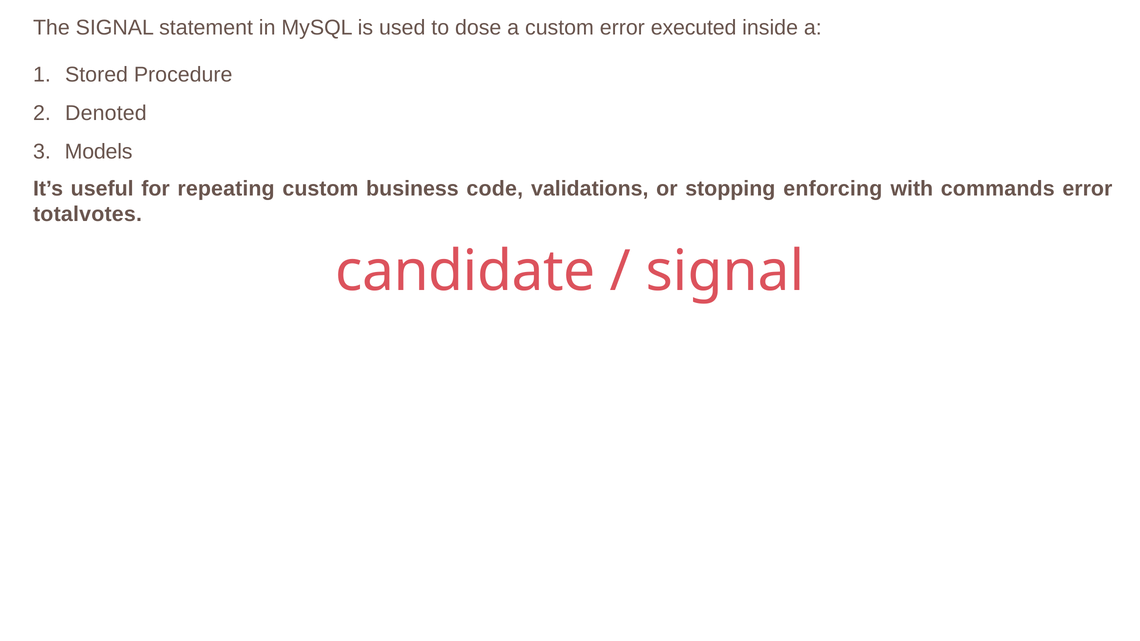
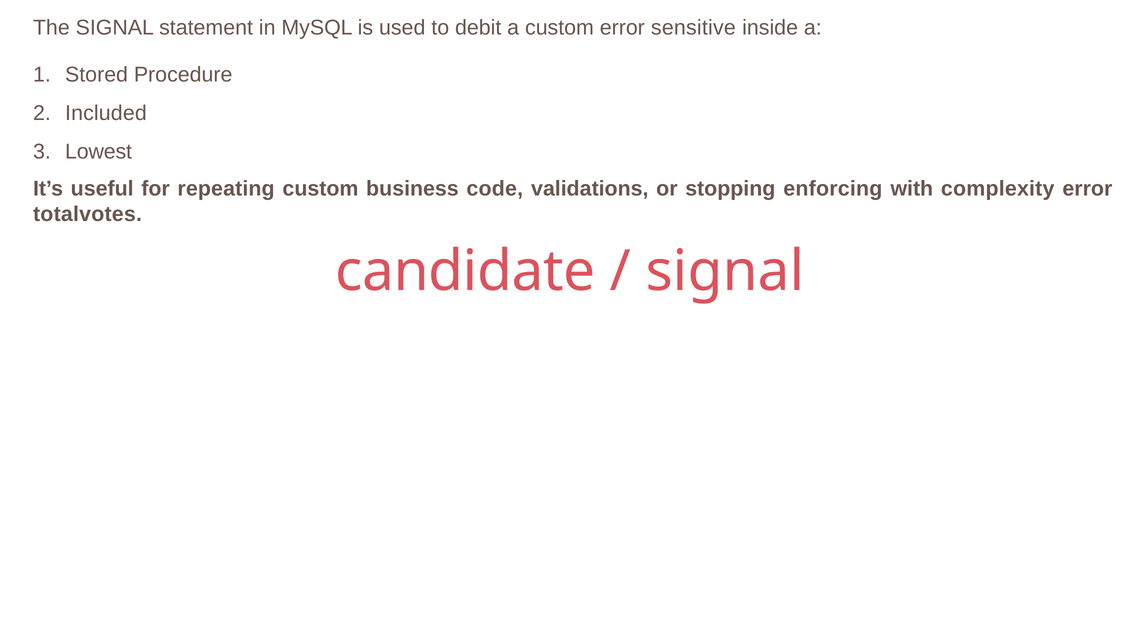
dose: dose -> debit
executed: executed -> sensitive
Denoted: Denoted -> Included
Models: Models -> Lowest
commands: commands -> complexity
